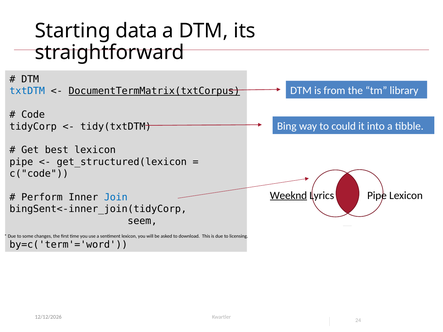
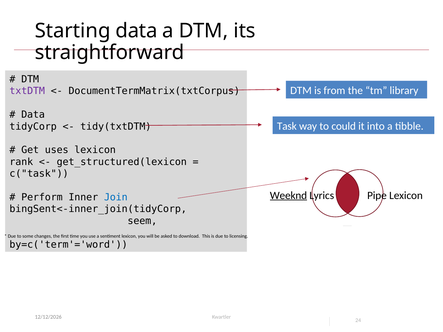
txtDTM colour: blue -> purple
DocumentTermMatrix(txtCorpus underline: present -> none
Code at (33, 115): Code -> Data
Bing: Bing -> Task
best: best -> uses
pipe at (21, 162): pipe -> rank
c("code: c("code -> c("task
